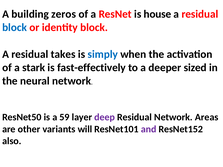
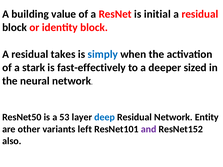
zeros: zeros -> value
house: house -> initial
block at (15, 28) colour: blue -> black
59: 59 -> 53
deep colour: purple -> blue
Areas: Areas -> Entity
will: will -> left
